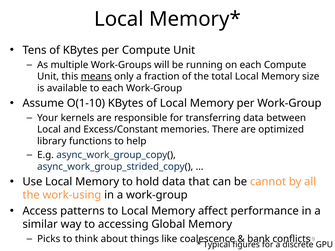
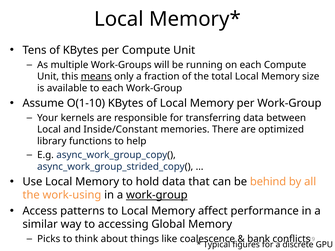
Excess/Constant: Excess/Constant -> Inside/Constant
cannot: cannot -> behind
work-group at (157, 195) underline: none -> present
